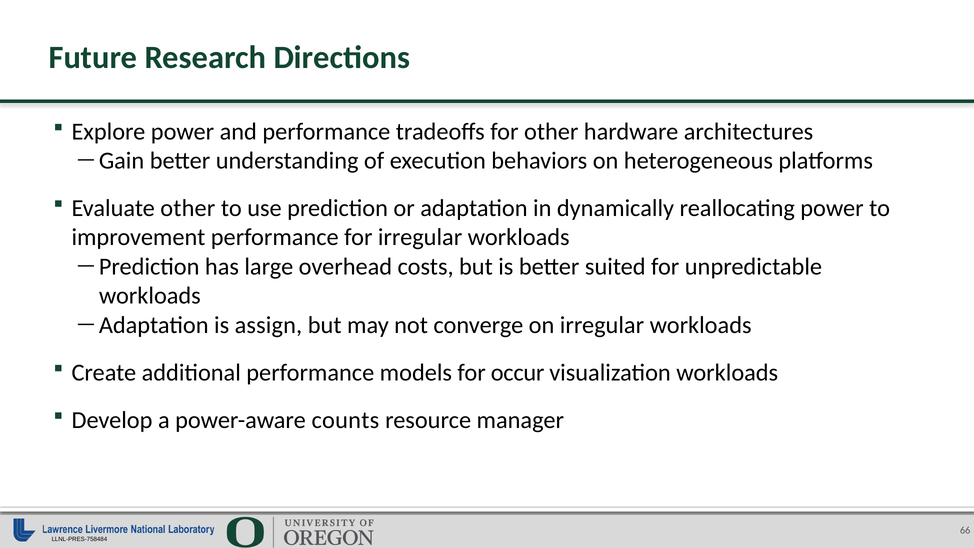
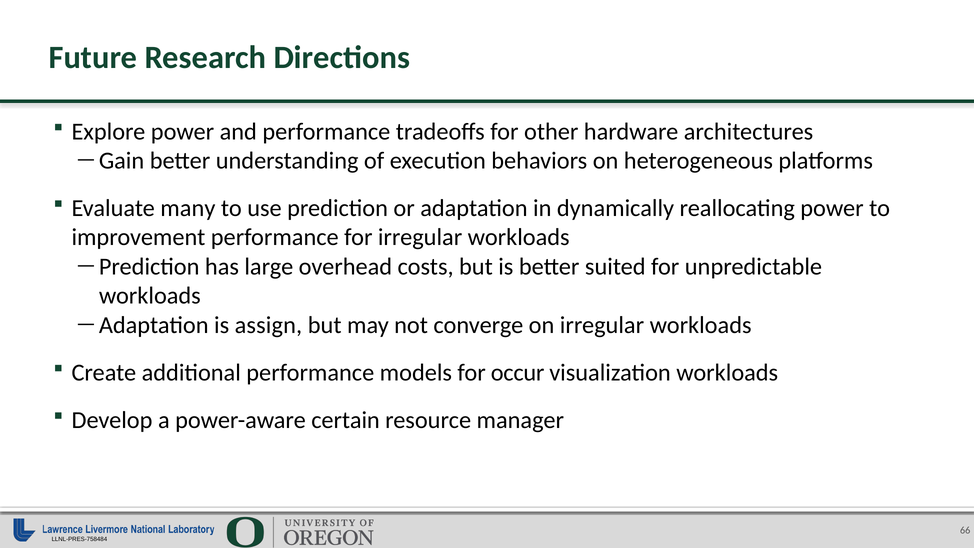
Evaluate other: other -> many
counts: counts -> certain
